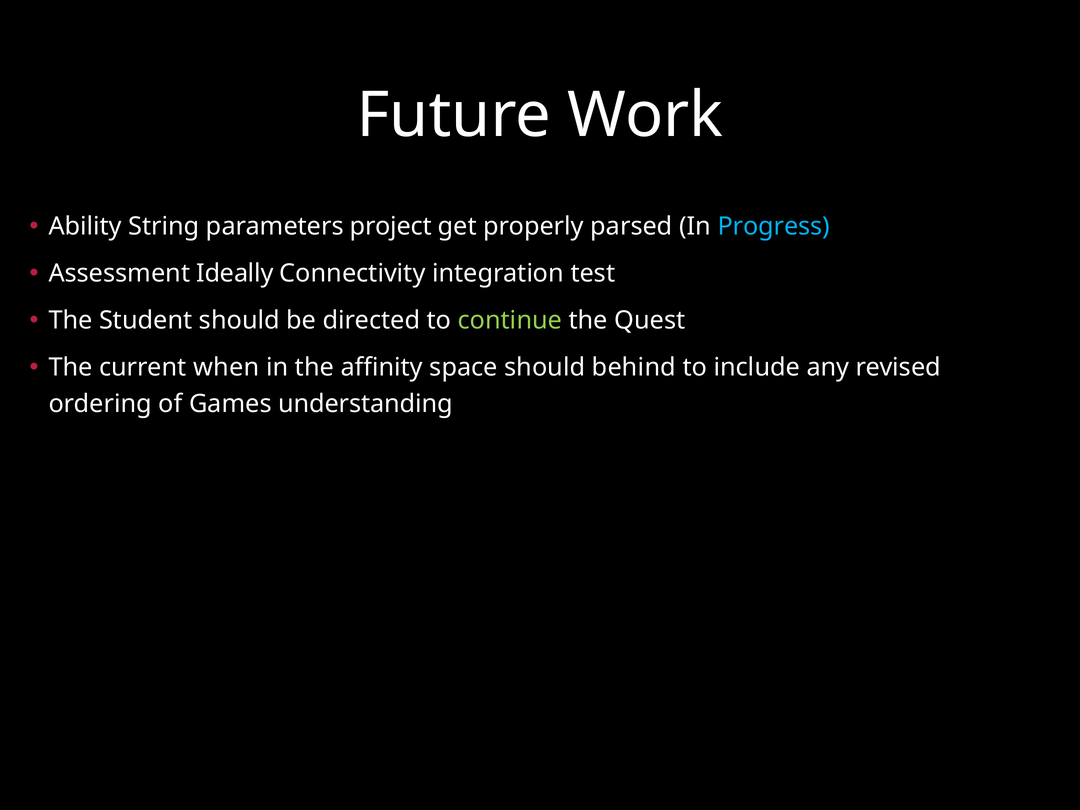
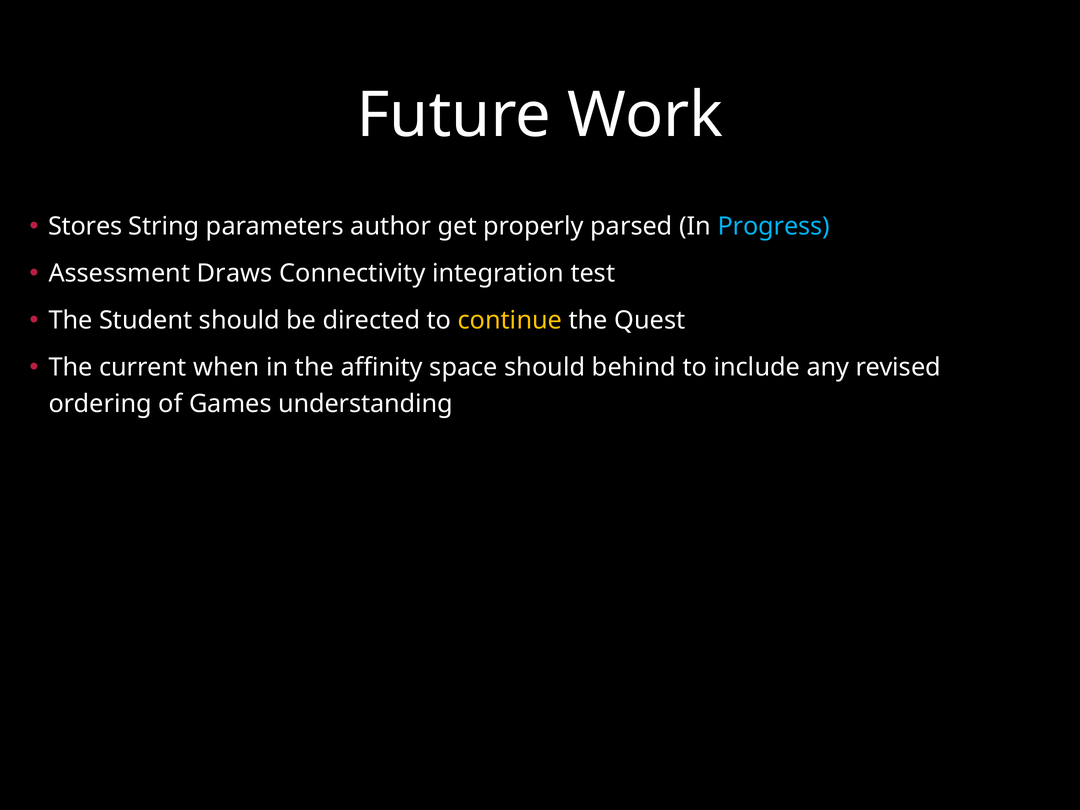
Ability: Ability -> Stores
project: project -> author
Ideally: Ideally -> Draws
continue colour: light green -> yellow
